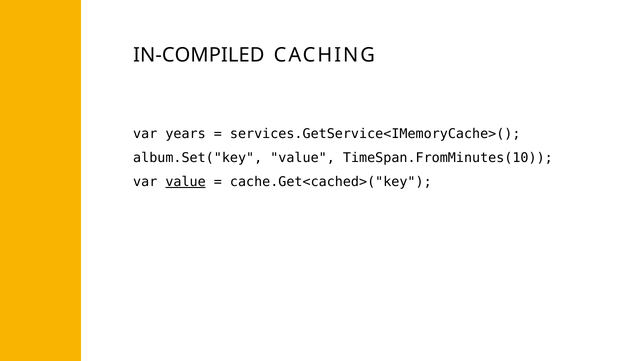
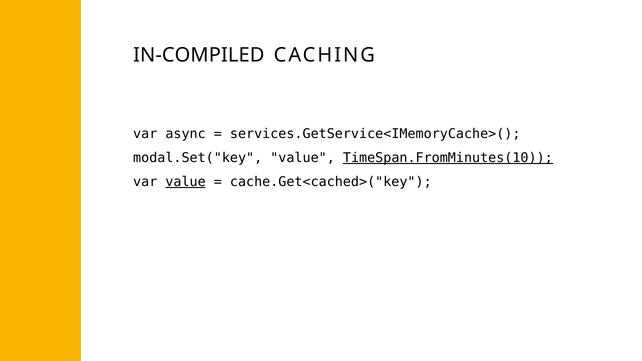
years: years -> async
album.Set("key: album.Set("key -> modal.Set("key
TimeSpan.FromMinutes(10 underline: none -> present
